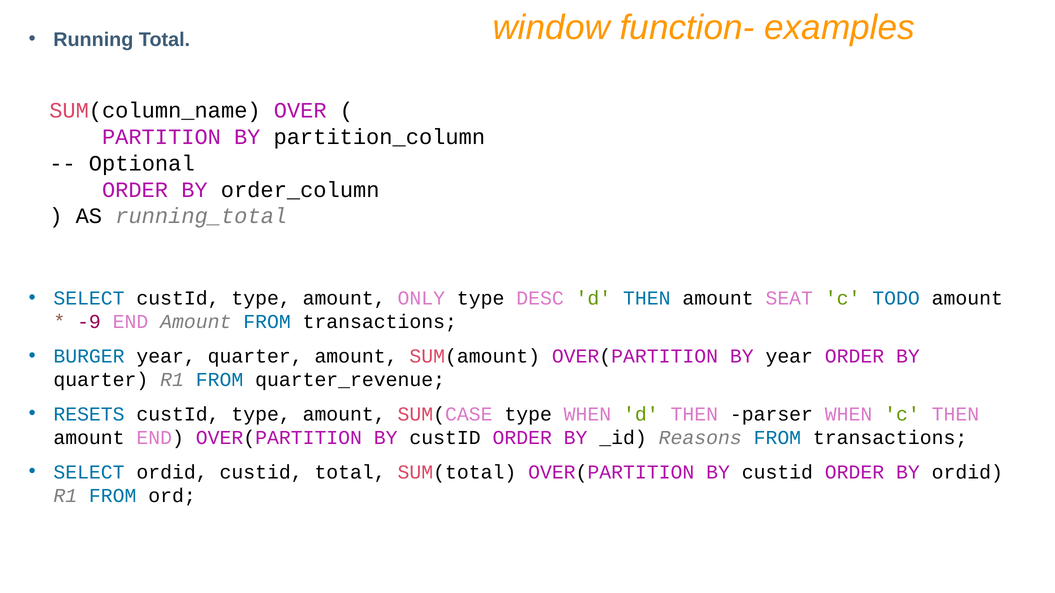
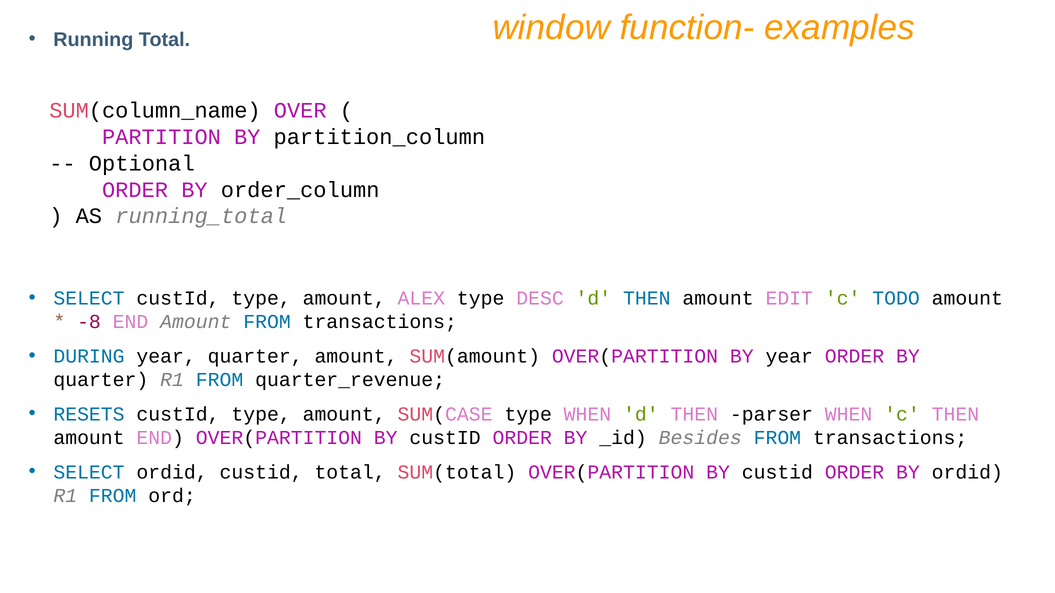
ONLY: ONLY -> ALEX
SEAT: SEAT -> EDIT
-9: -9 -> -8
BURGER: BURGER -> DURING
Reasons: Reasons -> Besides
